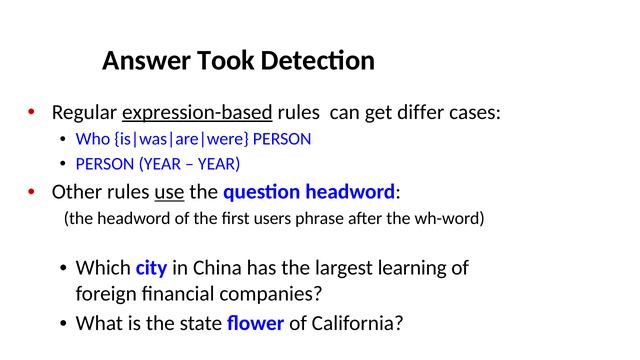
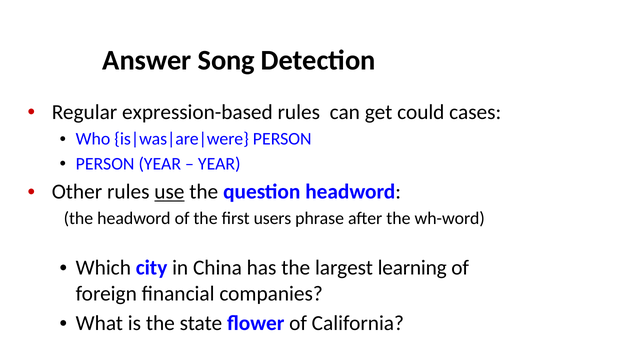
Took: Took -> Song
expression-based underline: present -> none
differ: differ -> could
